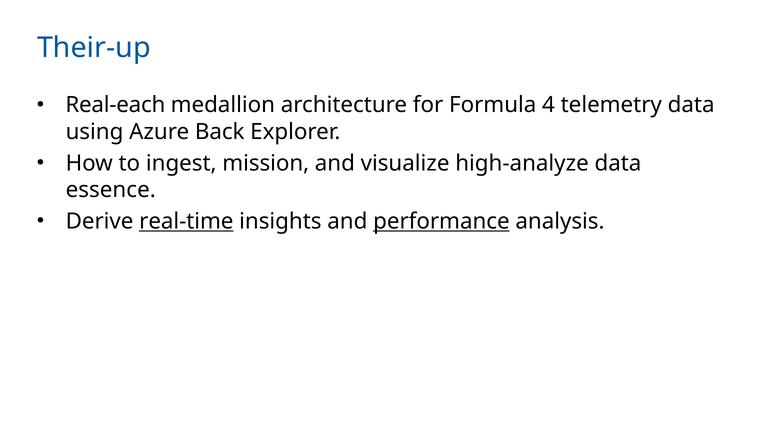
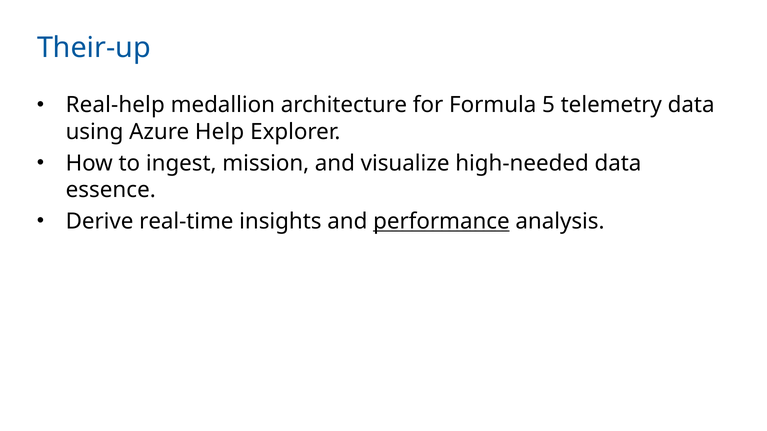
Real-each: Real-each -> Real-help
4: 4 -> 5
Back: Back -> Help
high-analyze: high-analyze -> high-needed
real-time underline: present -> none
